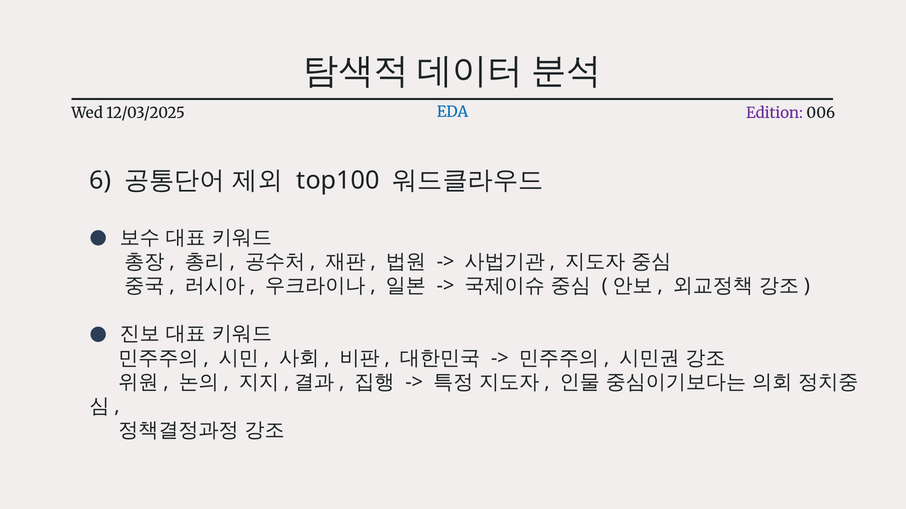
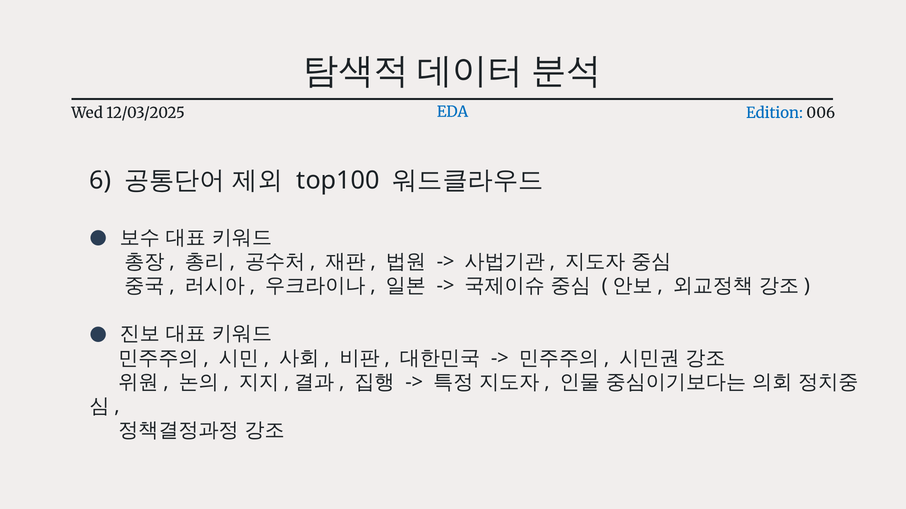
Edition colour: purple -> blue
